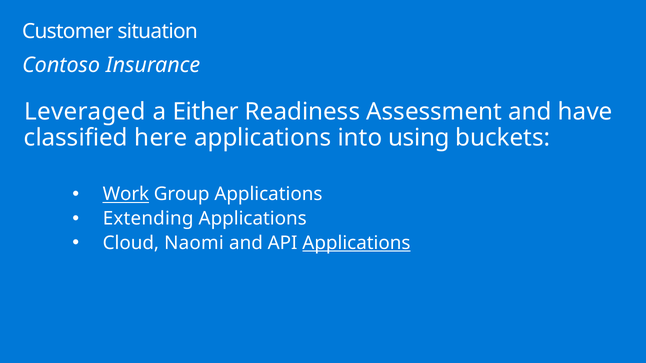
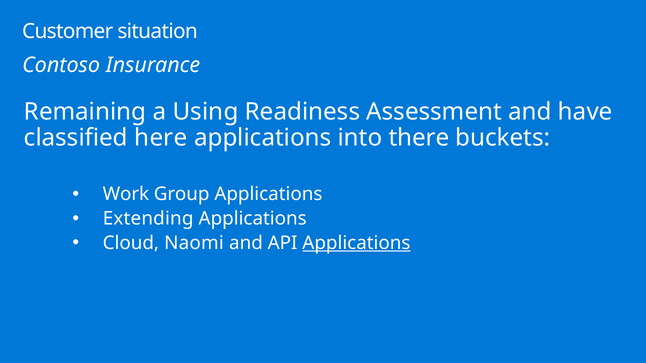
Leveraged: Leveraged -> Remaining
Either: Either -> Using
using: using -> there
Work underline: present -> none
